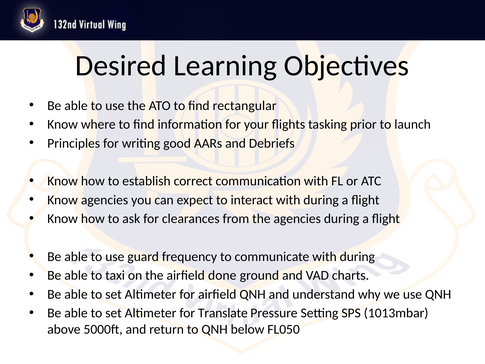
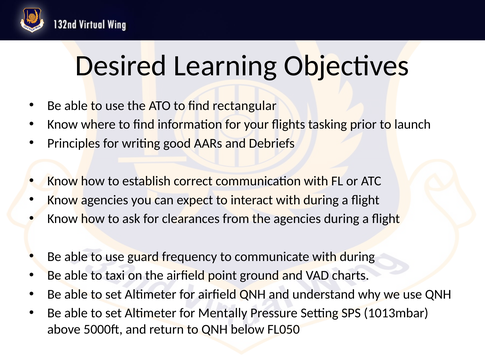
done: done -> point
Translate: Translate -> Mentally
